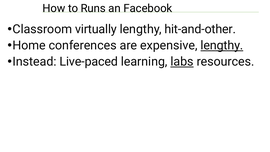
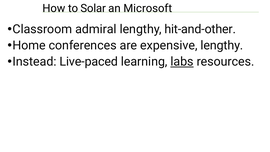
Runs: Runs -> Solar
Facebook: Facebook -> Microsoft
virtually: virtually -> admiral
lengthy at (222, 45) underline: present -> none
